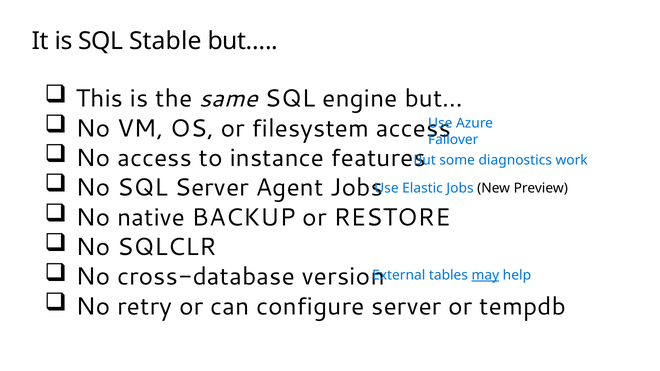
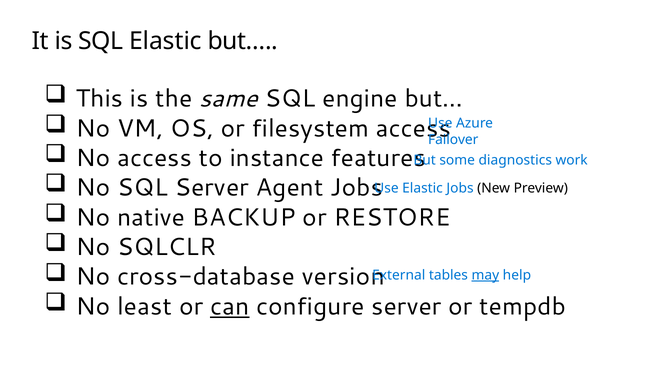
SQL Stable: Stable -> Elastic
retry: retry -> least
can underline: none -> present
